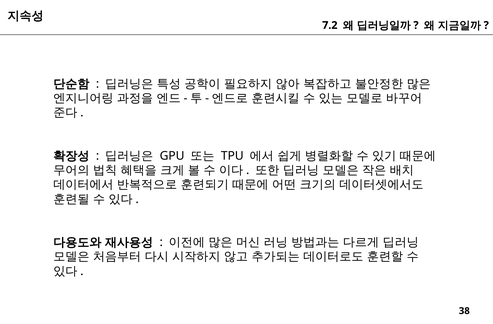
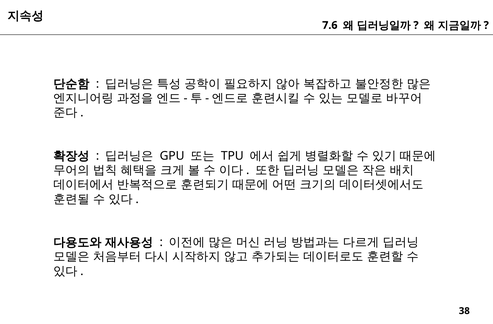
7.2: 7.2 -> 7.6
